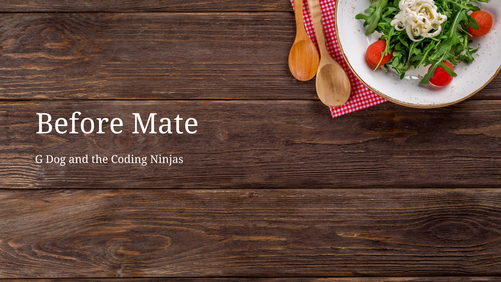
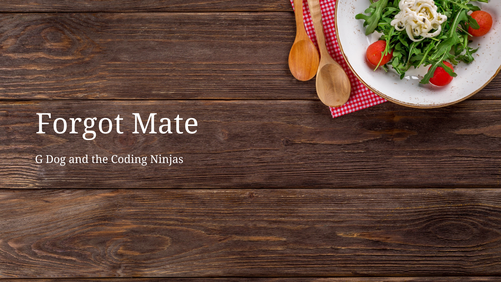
Before: Before -> Forgot
